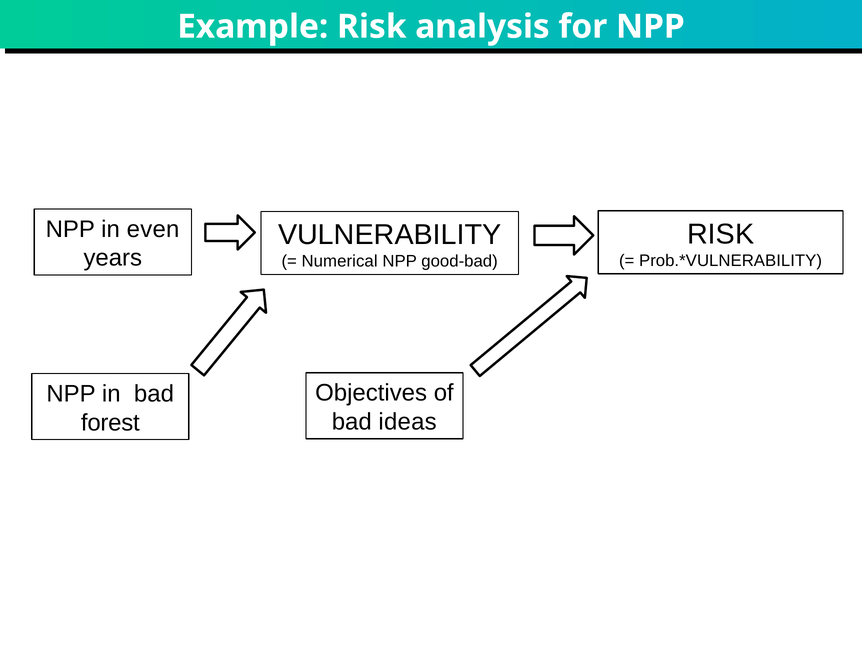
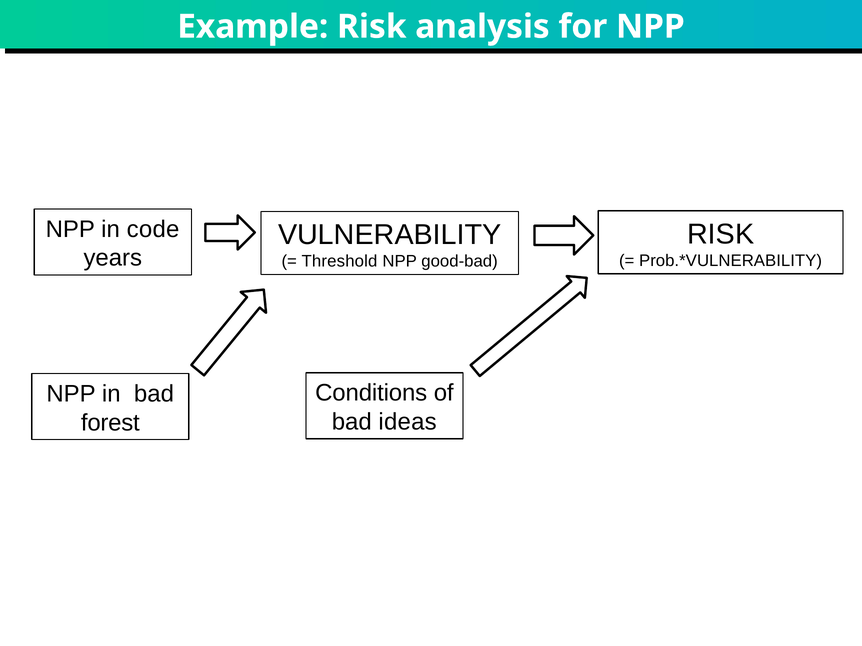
even: even -> code
Numerical: Numerical -> Threshold
Objectives: Objectives -> Conditions
